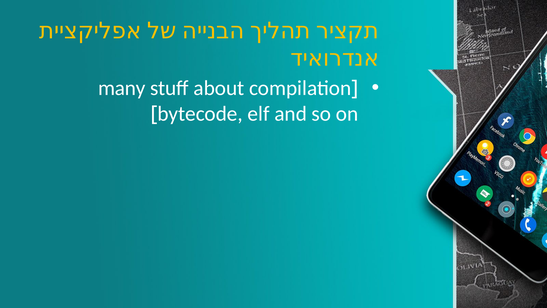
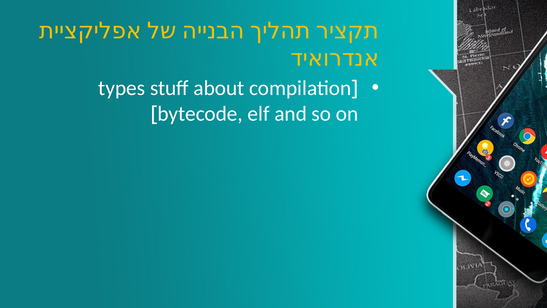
many: many -> types
